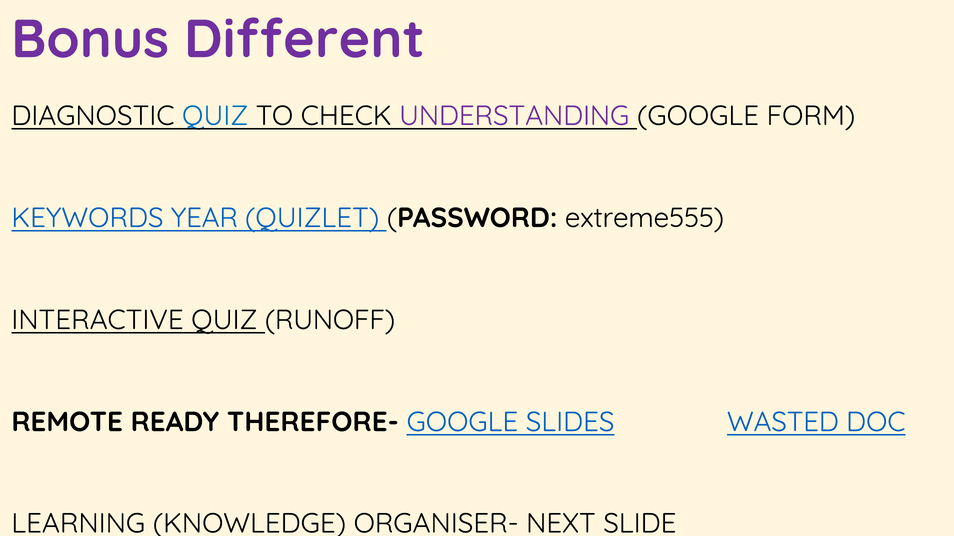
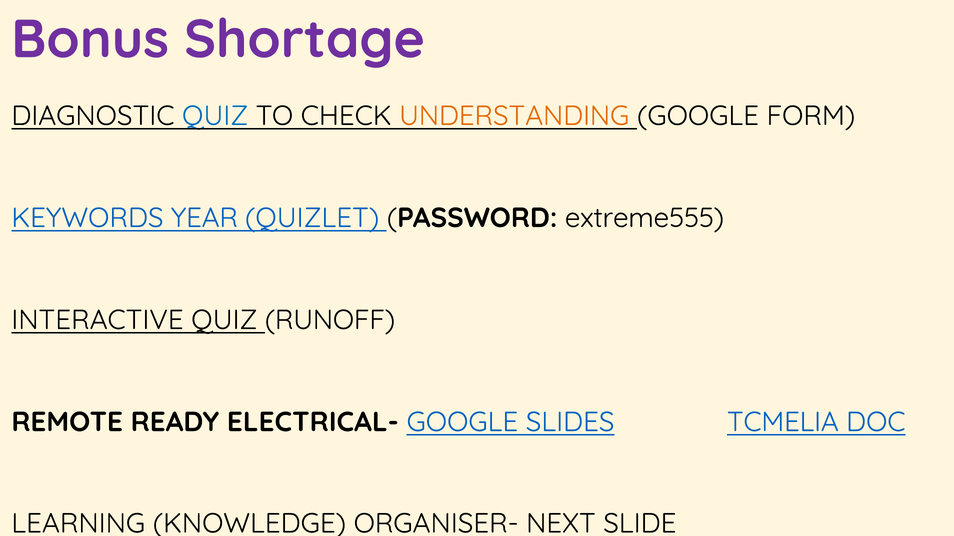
Different: Different -> Shortage
UNDERSTANDING colour: purple -> orange
THEREFORE-: THEREFORE- -> ELECTRICAL-
WASTED: WASTED -> TCMELIA
